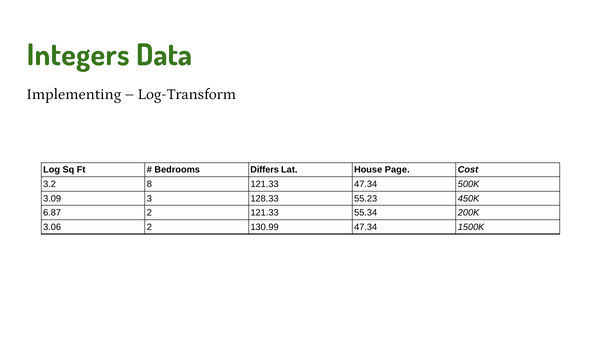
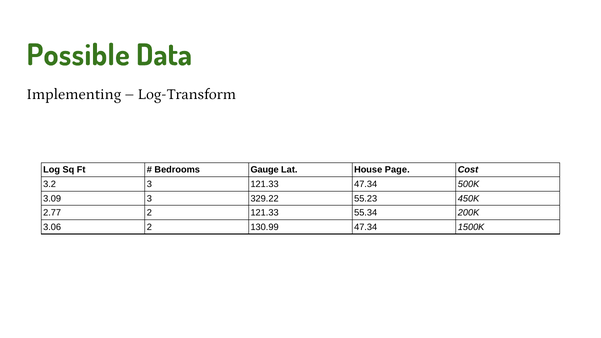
Integers: Integers -> Possible
Differs: Differs -> Gauge
3.2 8: 8 -> 3
128.33: 128.33 -> 329.22
6.87: 6.87 -> 2.77
